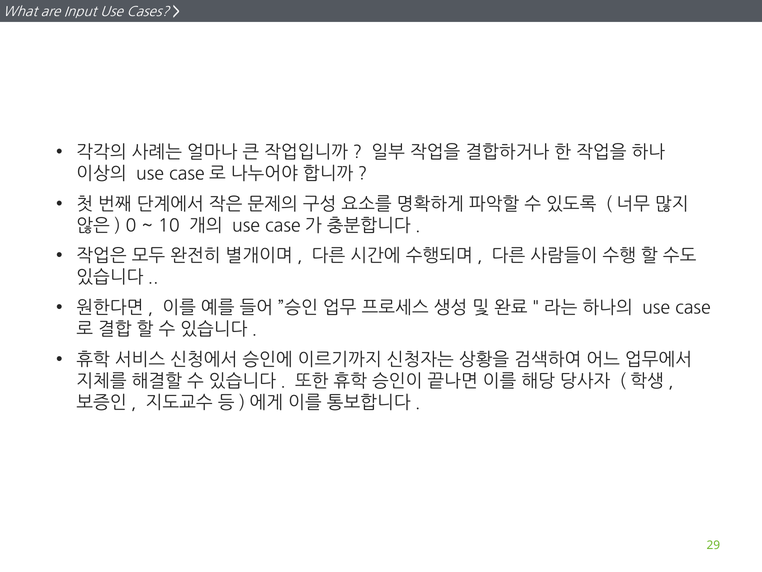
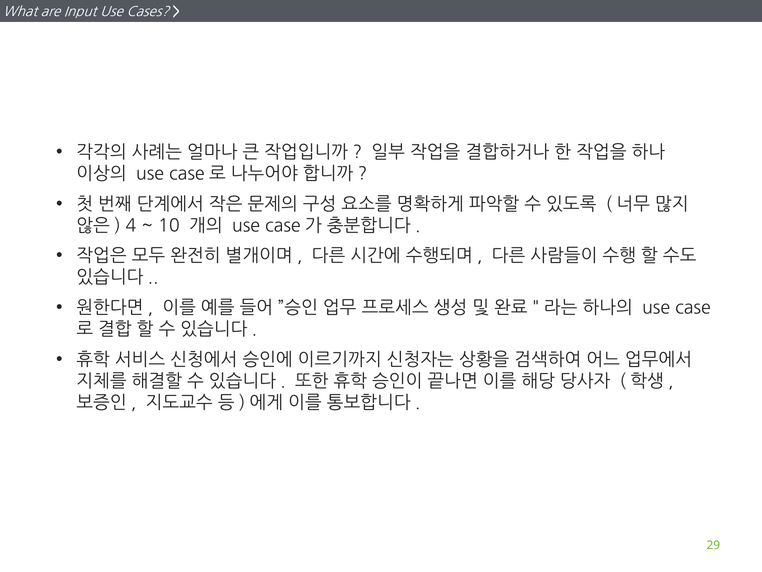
0: 0 -> 4
